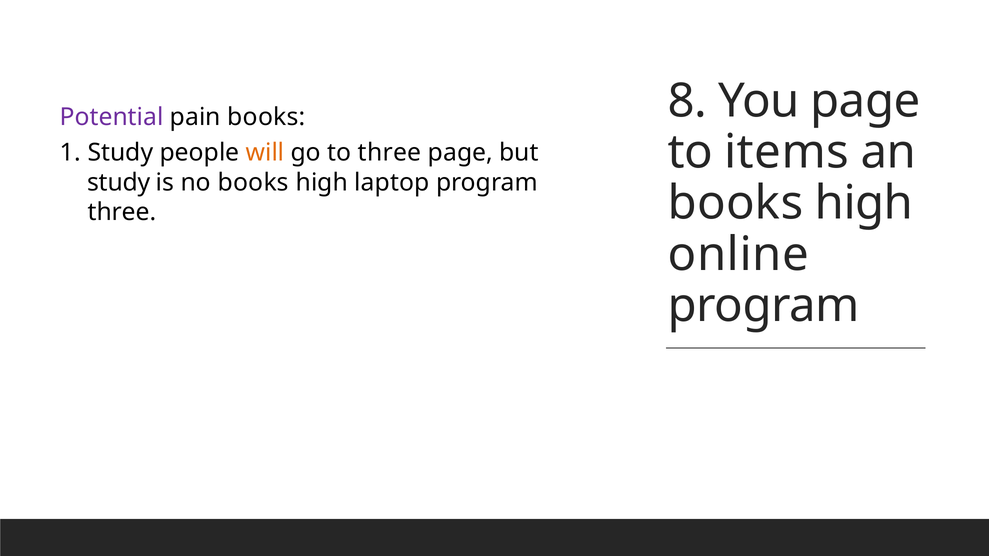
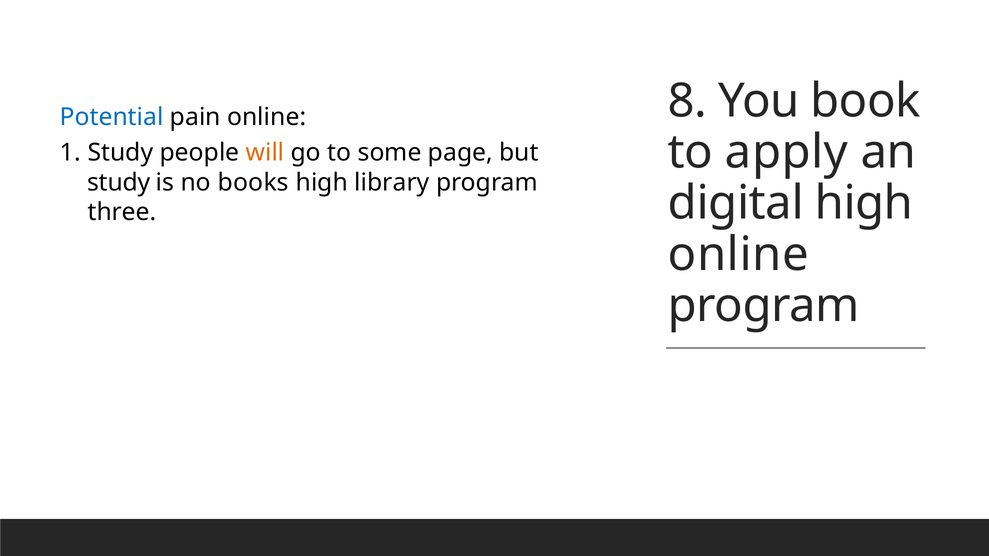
You page: page -> book
Potential colour: purple -> blue
pain books: books -> online
items: items -> apply
to three: three -> some
laptop: laptop -> library
books at (736, 203): books -> digital
